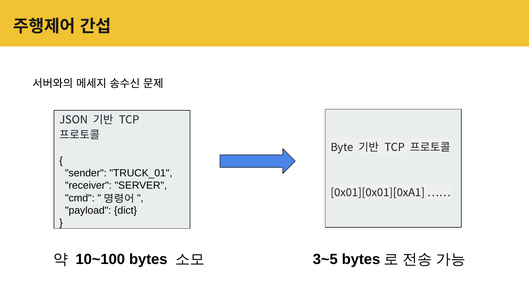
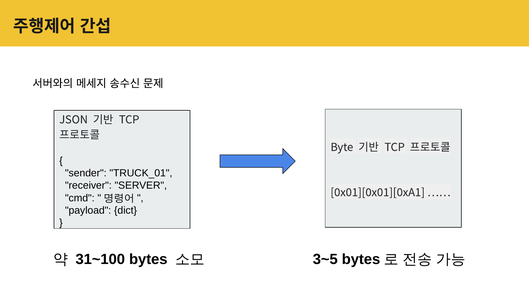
10~100: 10~100 -> 31~100
